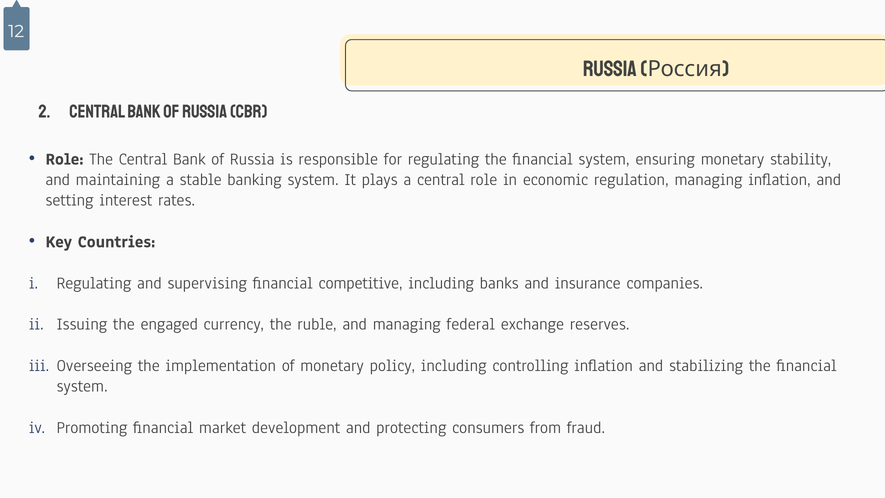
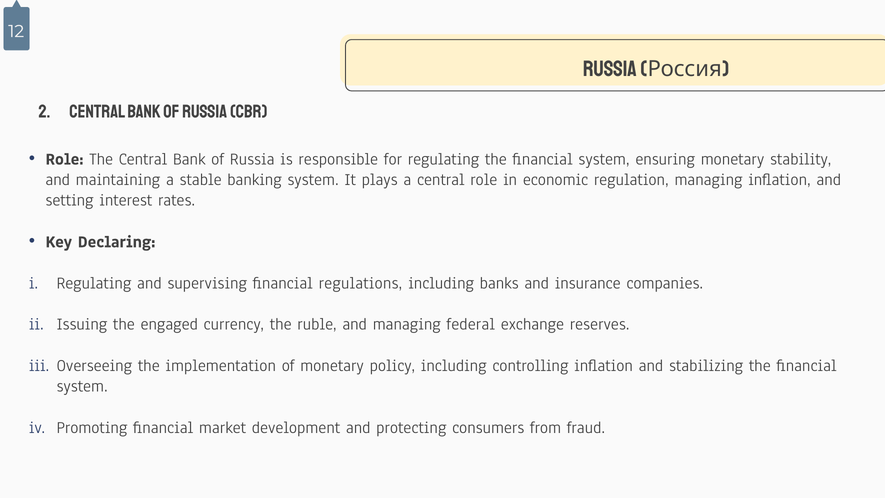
Countries: Countries -> Declaring
competitive: competitive -> regulations
